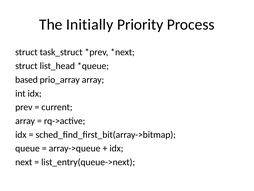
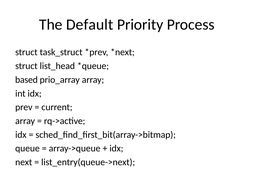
Initially: Initially -> Default
